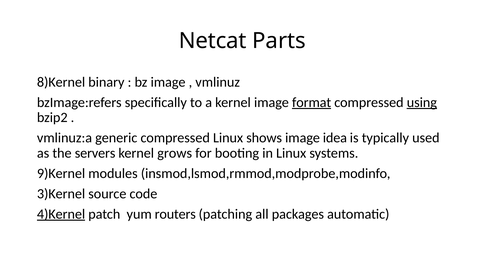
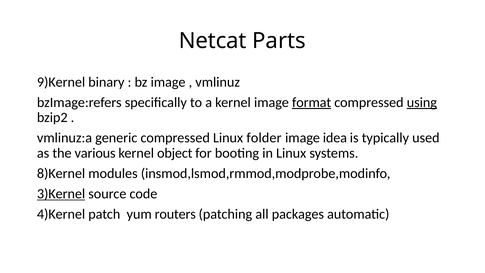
8)Kernel: 8)Kernel -> 9)Kernel
shows: shows -> folder
servers: servers -> various
grows: grows -> object
9)Kernel: 9)Kernel -> 8)Kernel
3)Kernel underline: none -> present
4)Kernel underline: present -> none
